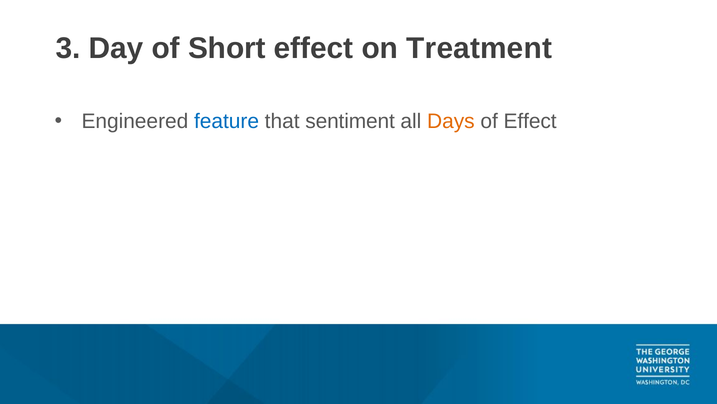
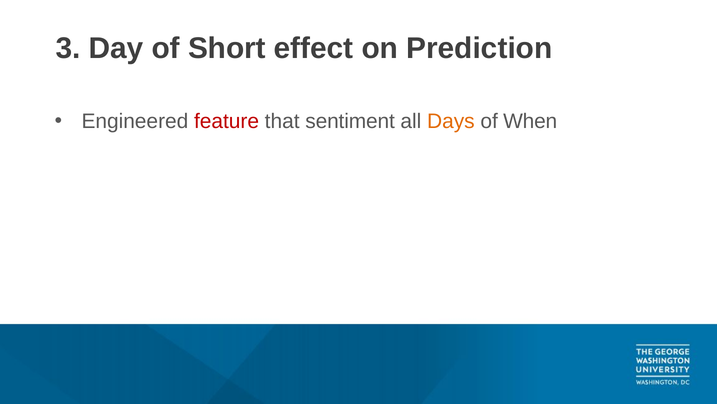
Treatment: Treatment -> Prediction
feature colour: blue -> red
of Effect: Effect -> When
